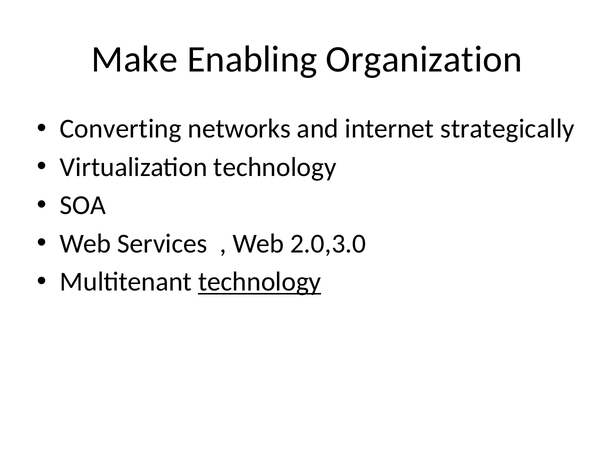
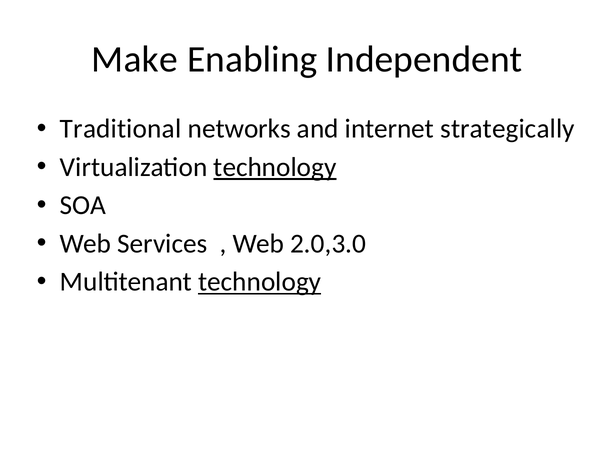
Organization: Organization -> Independent
Converting: Converting -> Traditional
technology at (275, 167) underline: none -> present
